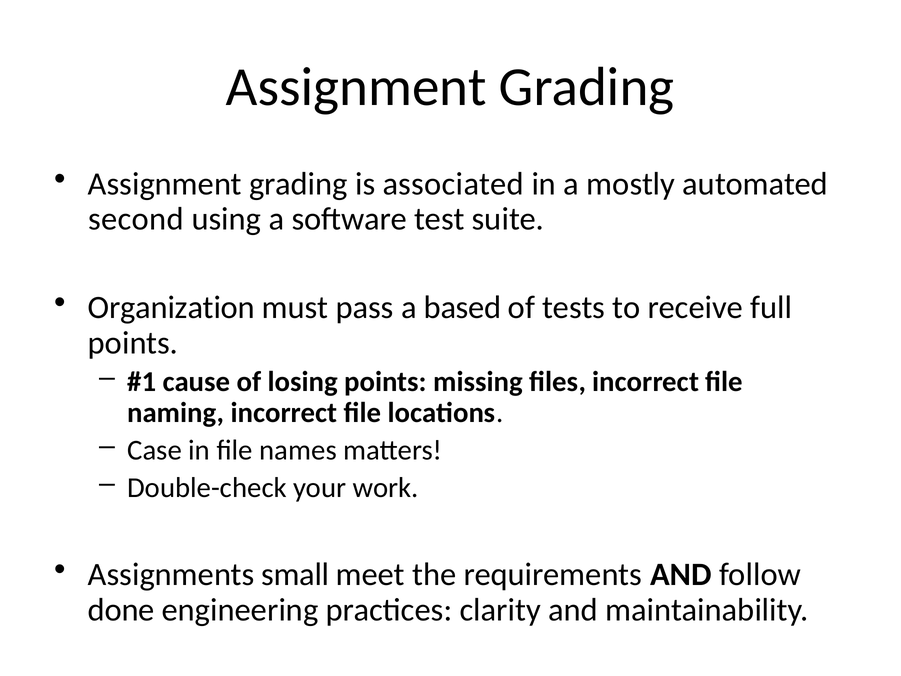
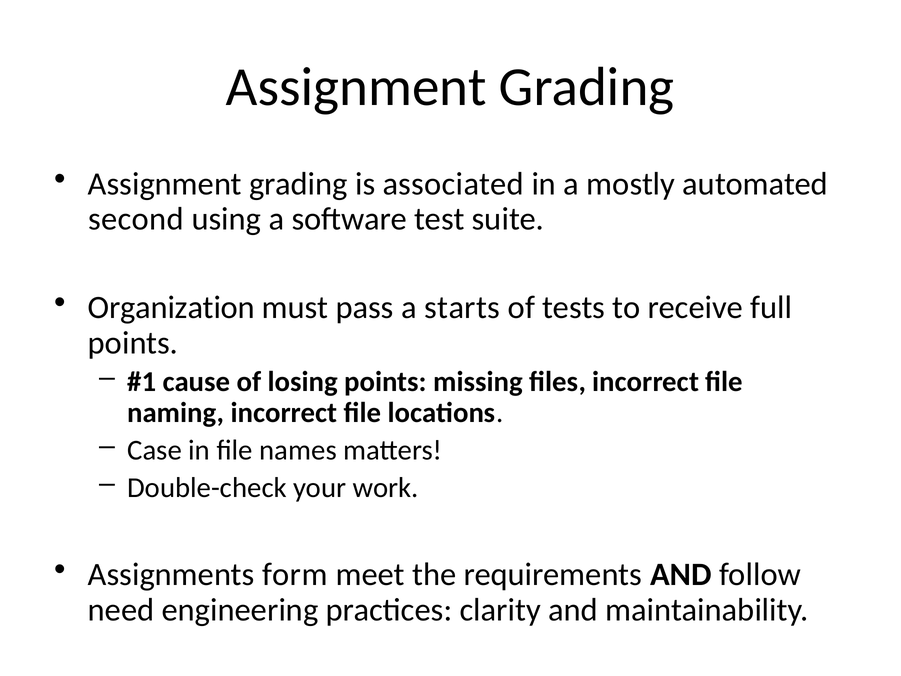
based: based -> starts
small: small -> form
done: done -> need
